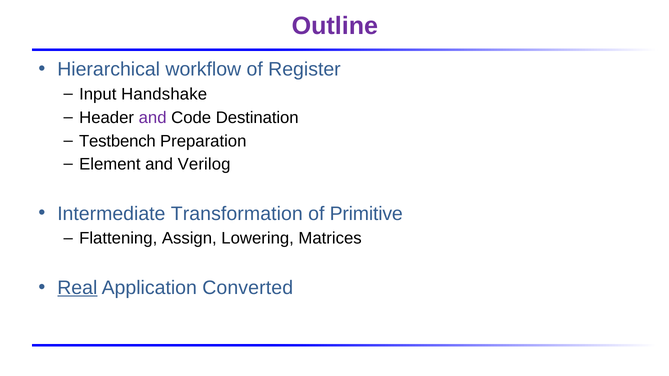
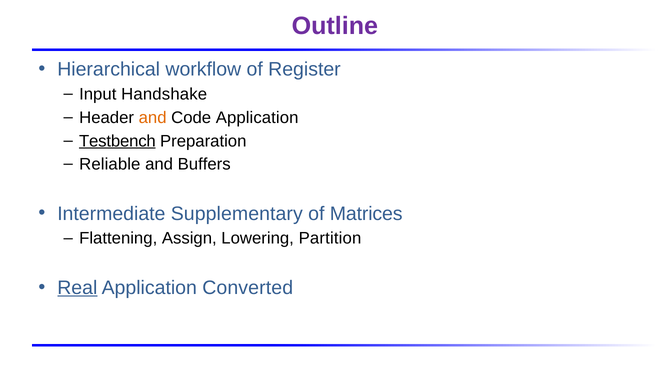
and at (153, 118) colour: purple -> orange
Code Destination: Destination -> Application
Testbench underline: none -> present
Element: Element -> Reliable
Verilog: Verilog -> Buffers
Transformation: Transformation -> Supplementary
Primitive: Primitive -> Matrices
Matrices: Matrices -> Partition
